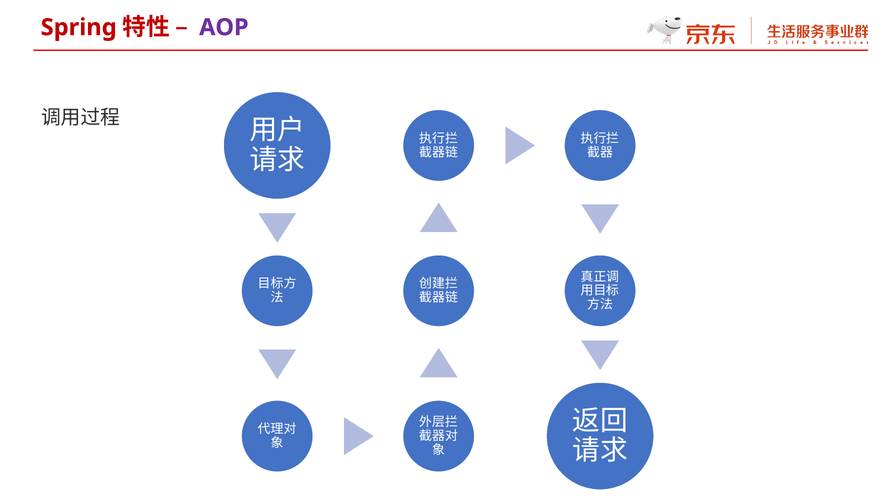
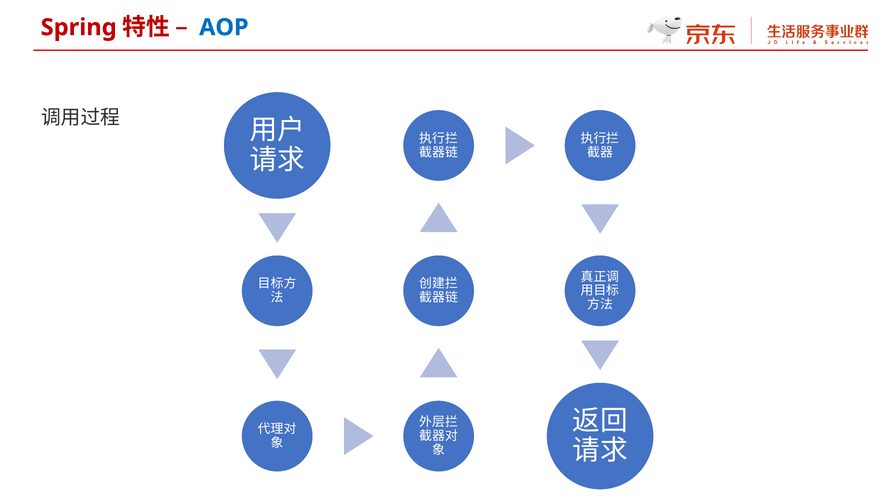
AOP colour: purple -> blue
